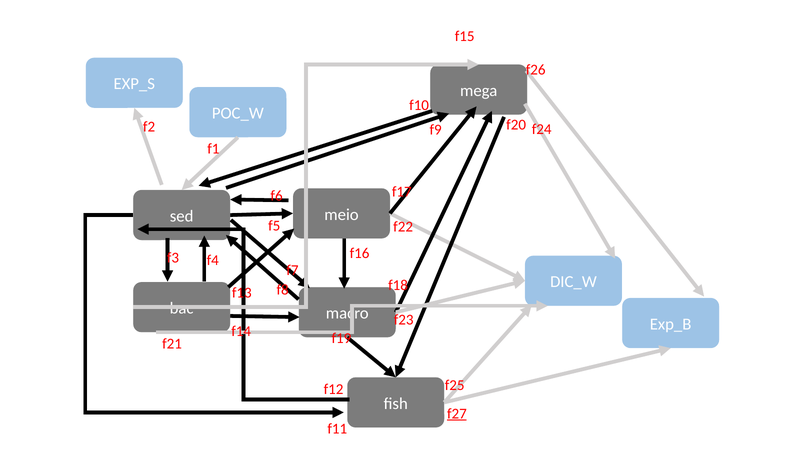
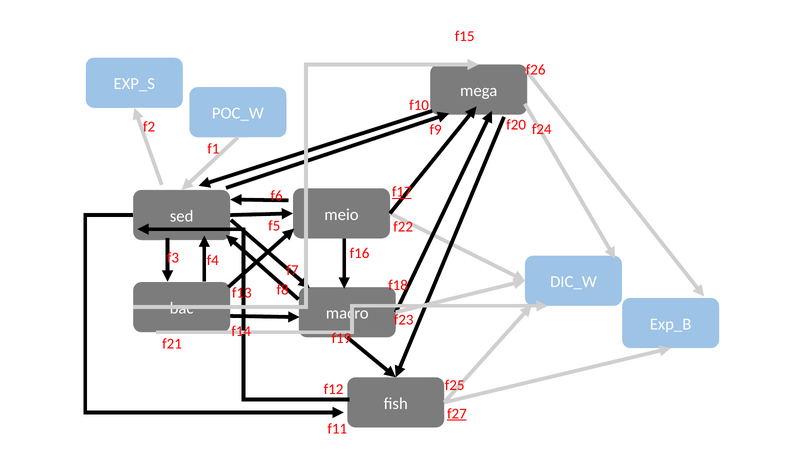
f17 underline: none -> present
